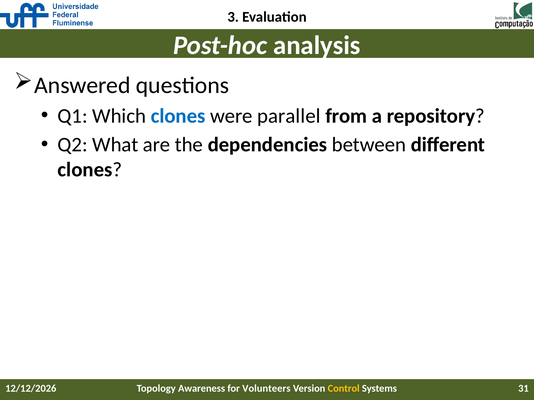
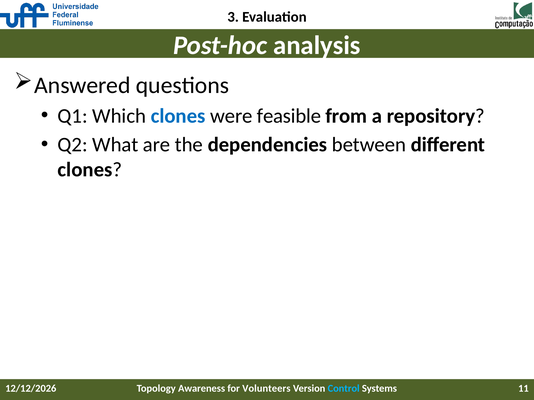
parallel: parallel -> feasible
Control colour: yellow -> light blue
31: 31 -> 11
